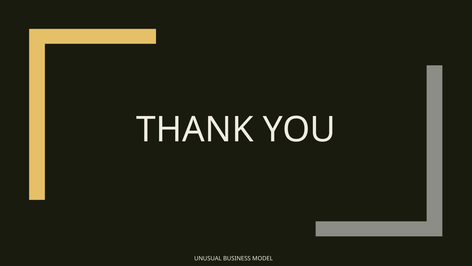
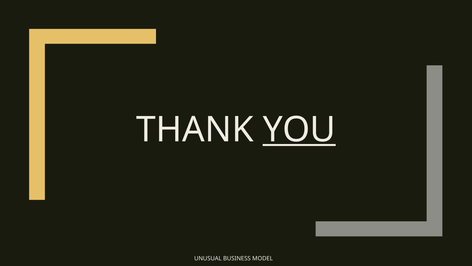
YOU underline: none -> present
